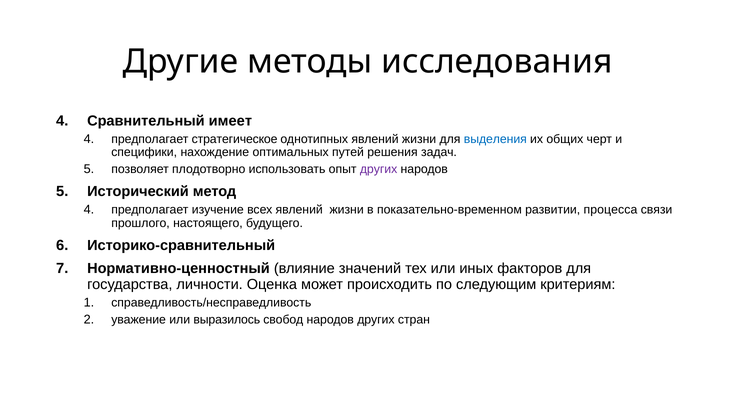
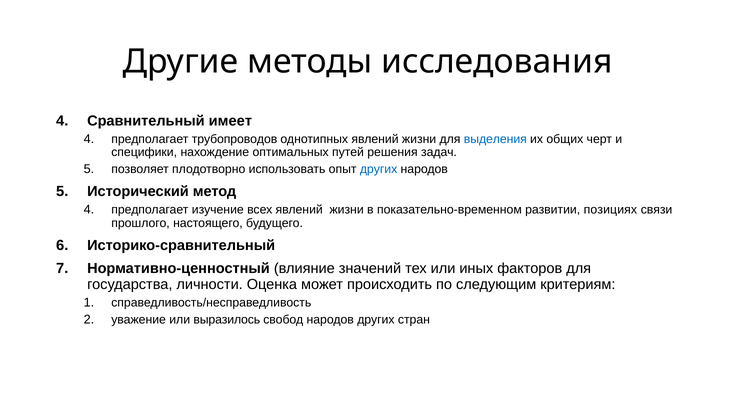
стратегическое: стратегическое -> трубопроводов
других at (379, 169) colour: purple -> blue
процесса: процесса -> позициях
